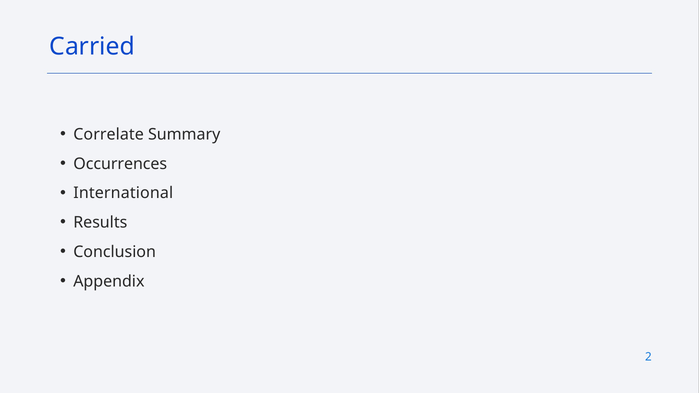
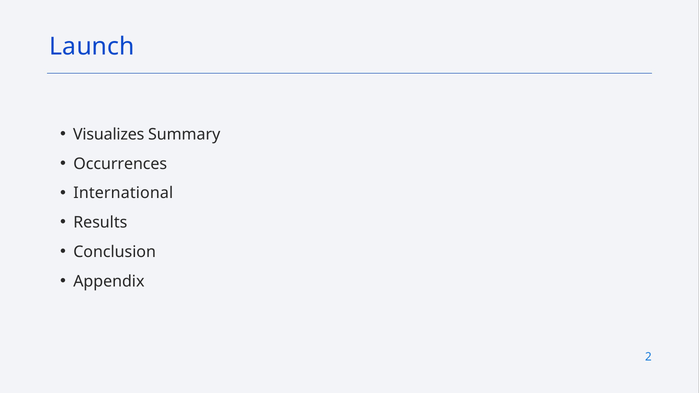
Carried: Carried -> Launch
Correlate: Correlate -> Visualizes
